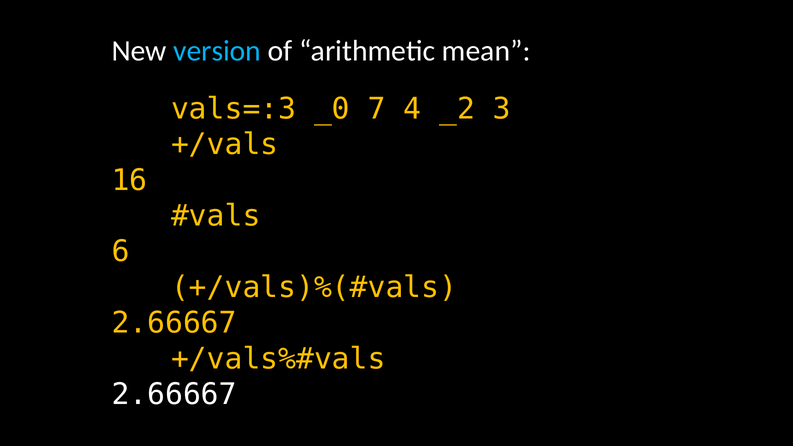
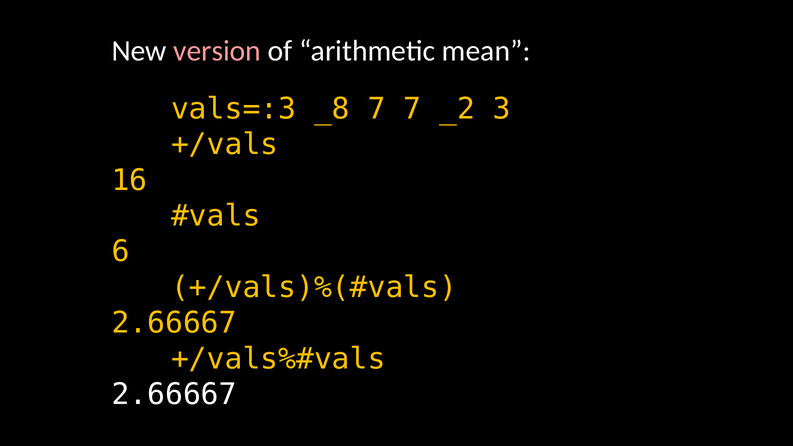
version colour: light blue -> pink
_0: _0 -> _8
7 4: 4 -> 7
